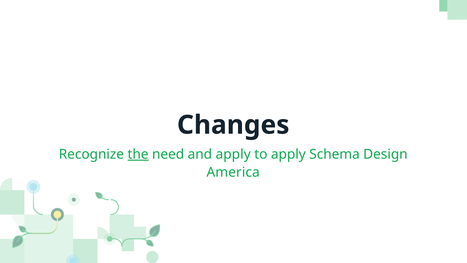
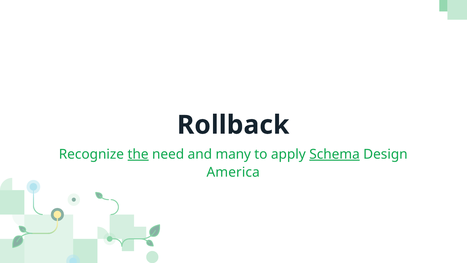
Changes: Changes -> Rollback
and apply: apply -> many
Schema underline: none -> present
